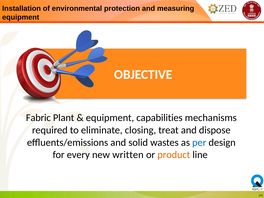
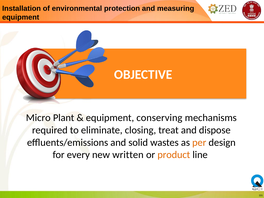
Fabric: Fabric -> Micro
capabilities: capabilities -> conserving
per colour: blue -> orange
